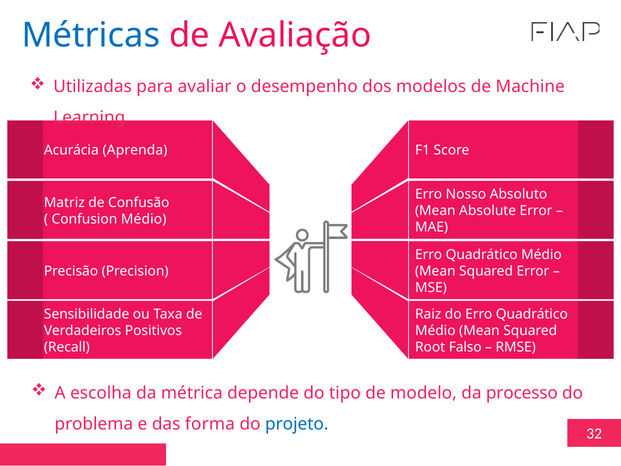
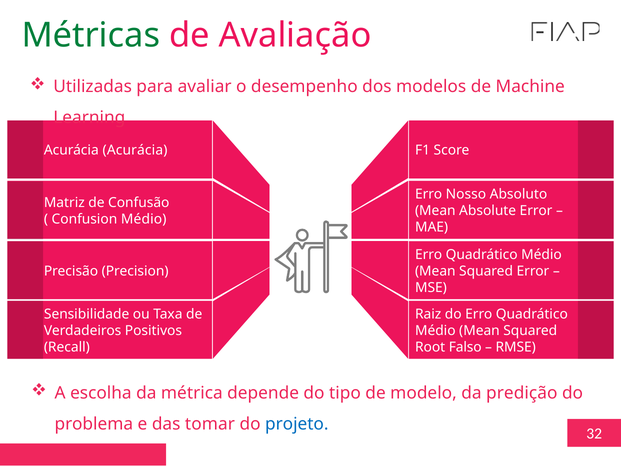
Métricas colour: blue -> green
Acurácia Aprenda: Aprenda -> Acurácia
processo: processo -> predição
forma: forma -> tomar
